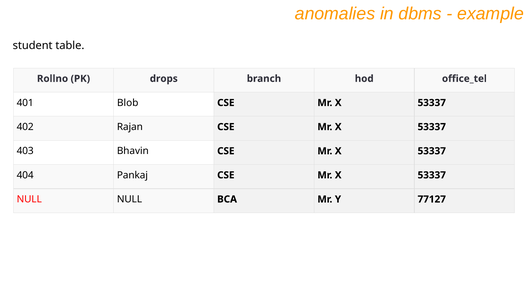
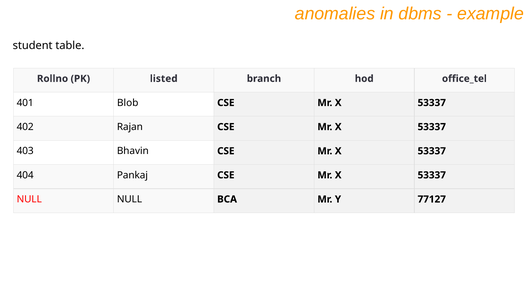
drops: drops -> listed
